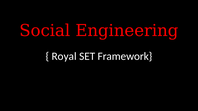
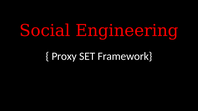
Royal: Royal -> Proxy
